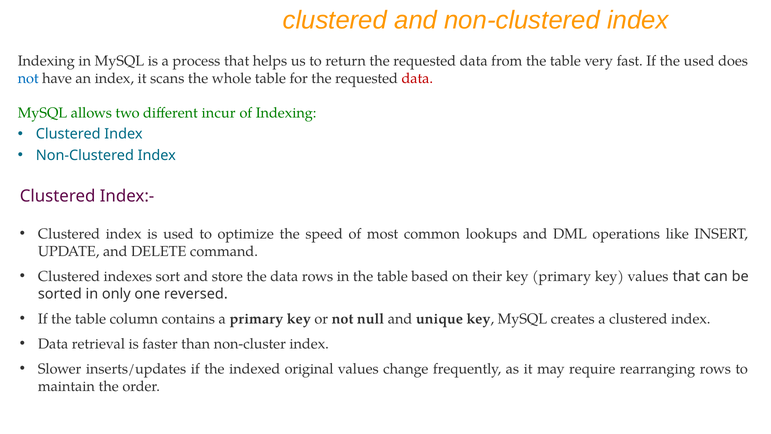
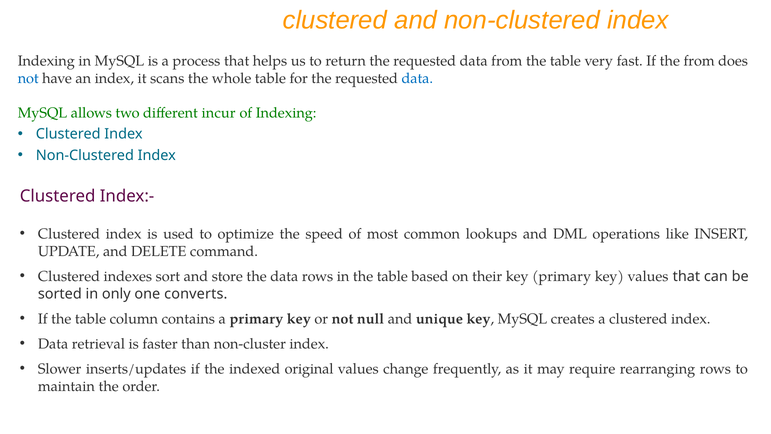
the used: used -> from
data at (417, 78) colour: red -> blue
reversed: reversed -> converts
